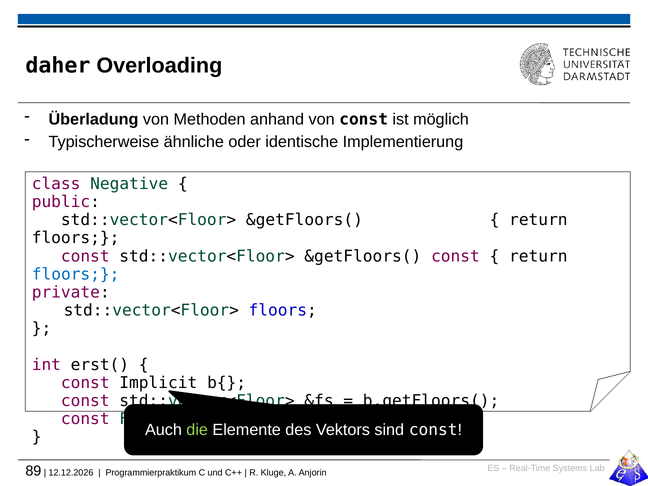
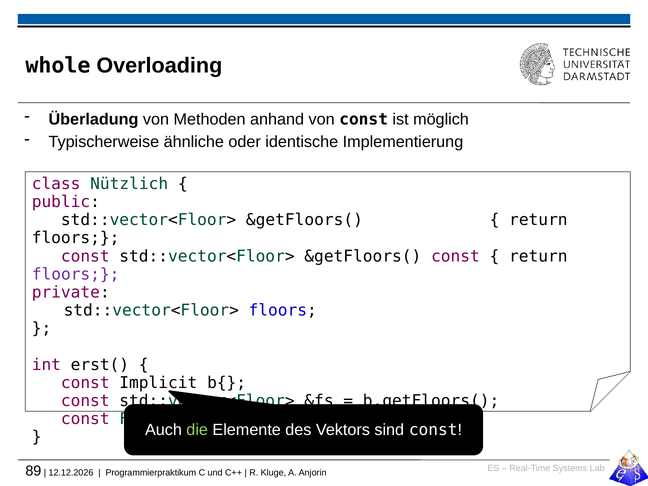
daher: daher -> whole
Negative: Negative -> Nützlich
floors at (76, 274) colour: blue -> purple
